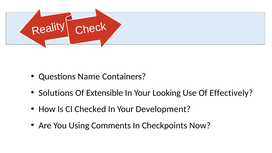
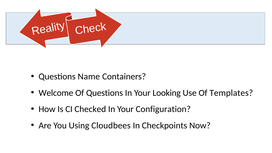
Solutions: Solutions -> Welcome
Of Extensible: Extensible -> Questions
Effectively: Effectively -> Templates
Development: Development -> Configuration
Comments: Comments -> Cloudbees
